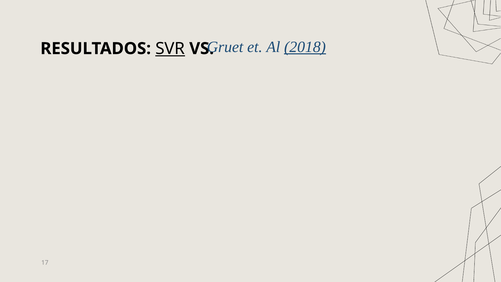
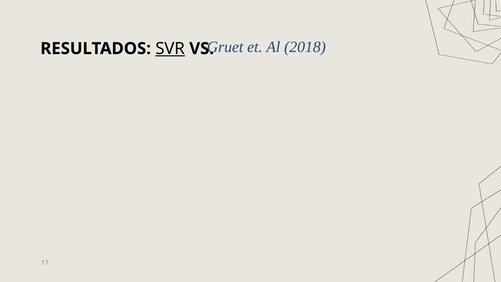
2018 underline: present -> none
